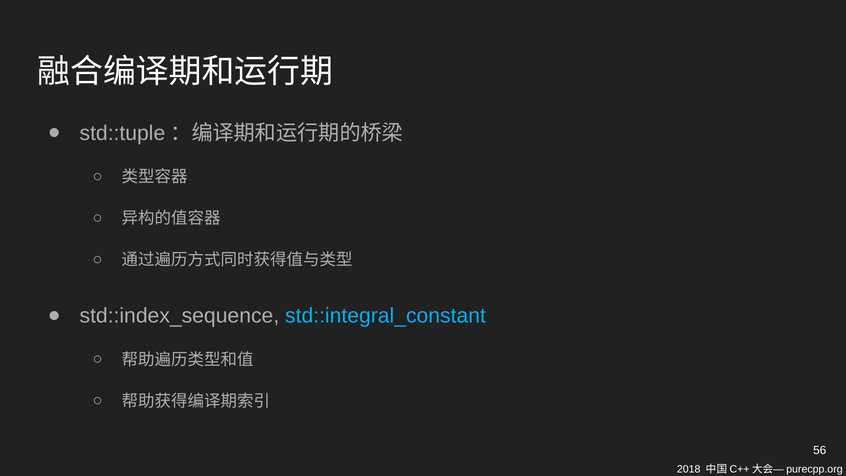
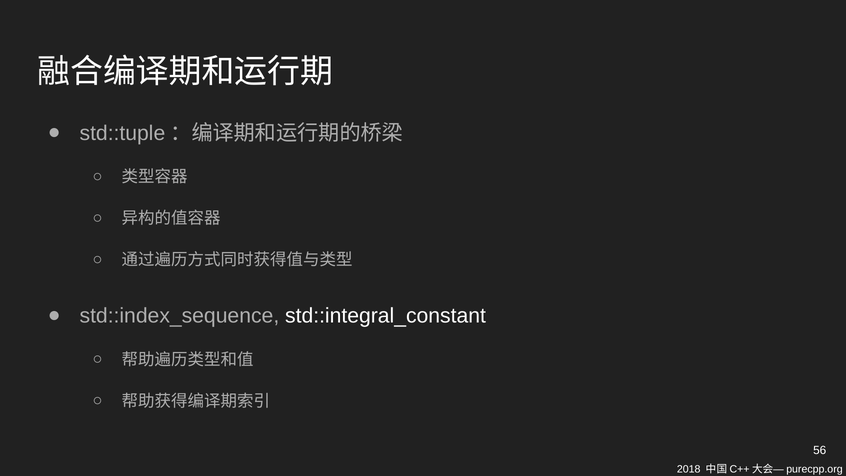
std::integral_constant colour: light blue -> white
